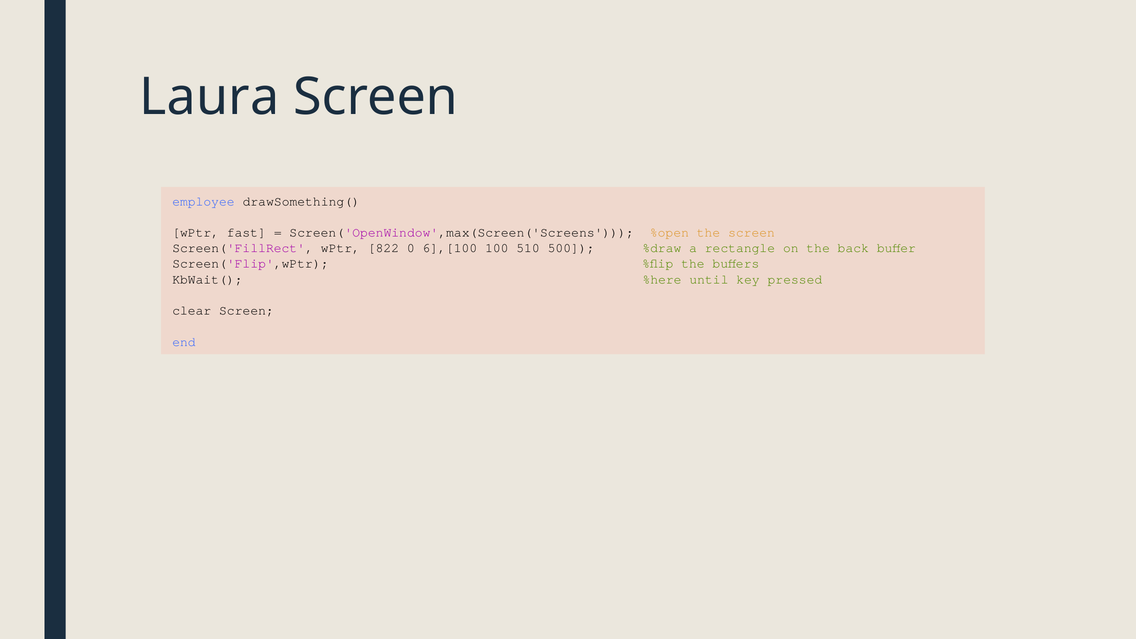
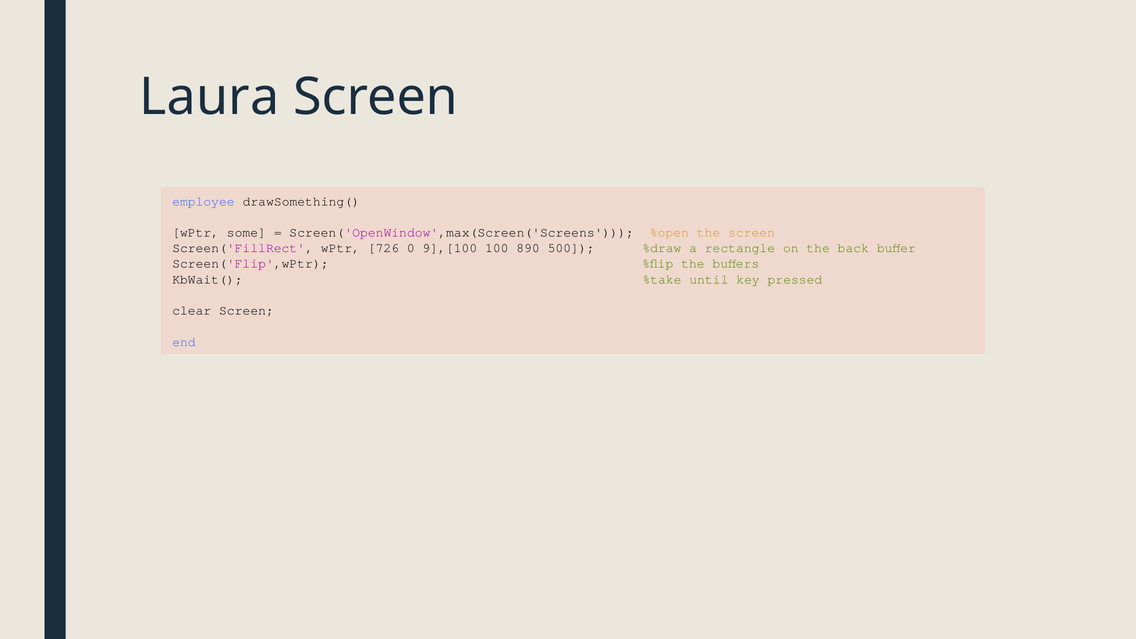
fast: fast -> some
822: 822 -> 726
6],[100: 6],[100 -> 9],[100
510: 510 -> 890
%here: %here -> %take
